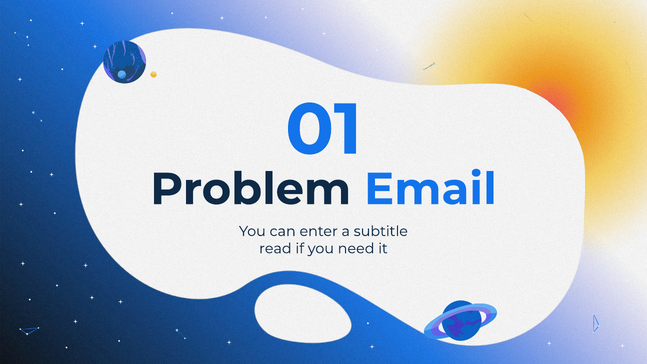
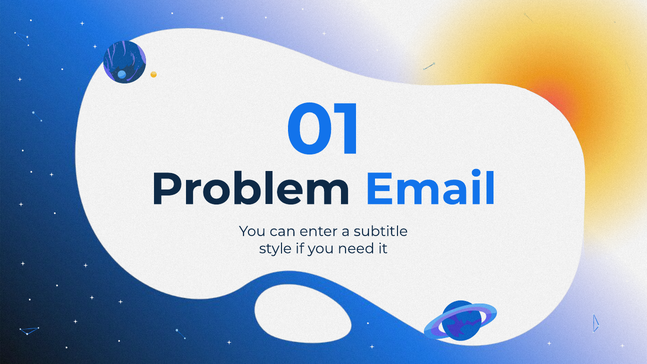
read: read -> style
